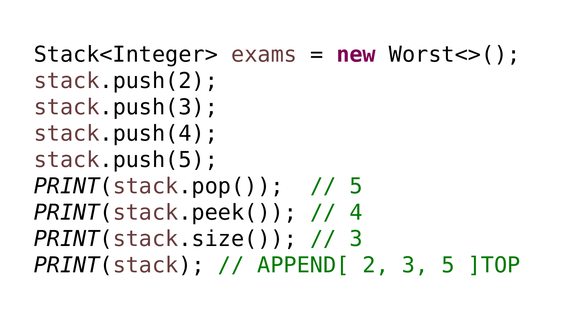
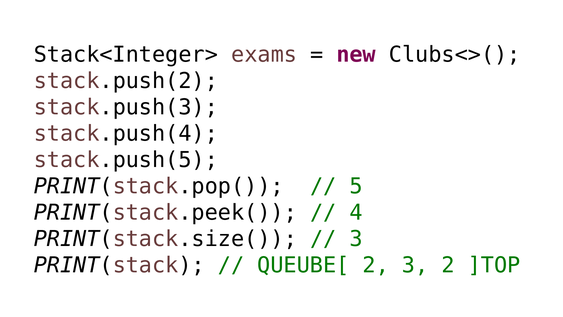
Worst<>(: Worst<>( -> Clubs<>(
APPEND[: APPEND[ -> QUEUBE[
3 5: 5 -> 2
